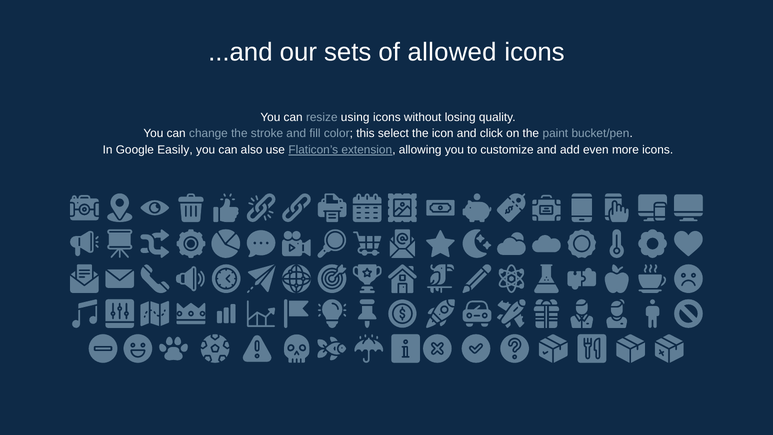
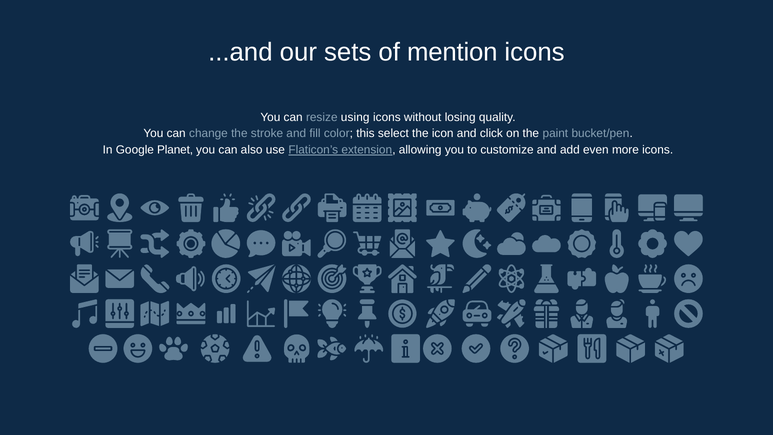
allowed: allowed -> mention
Easily: Easily -> Planet
